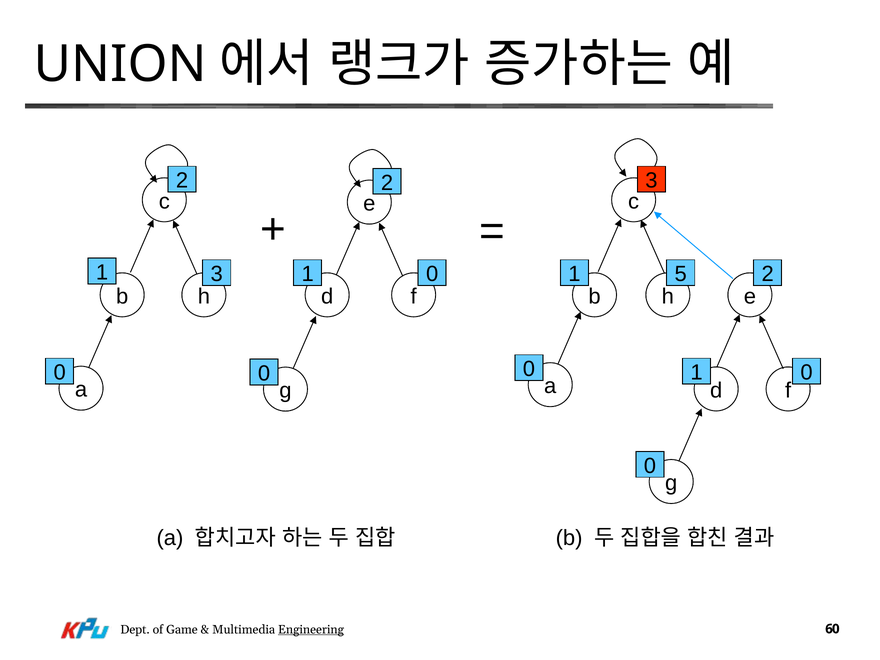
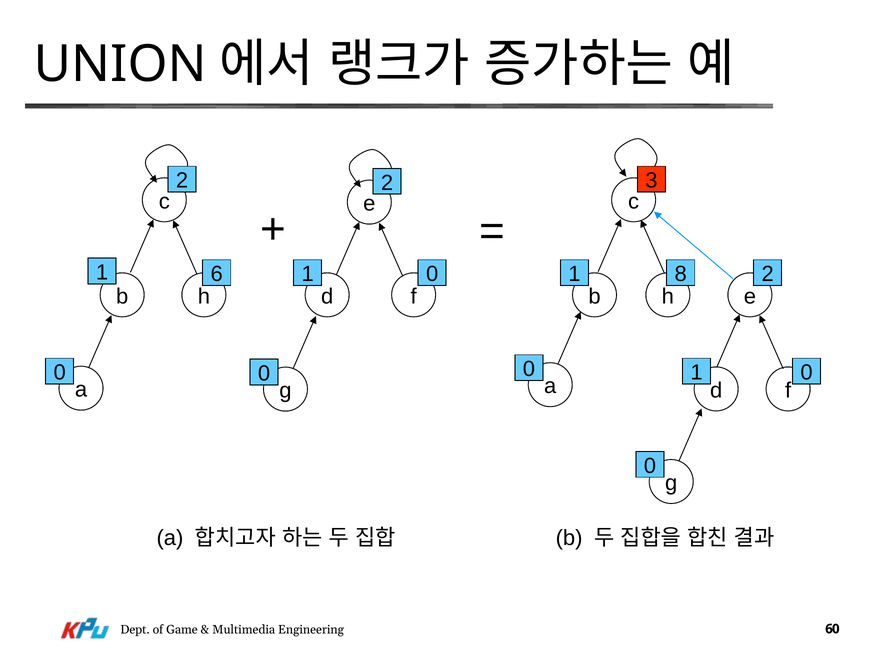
1 3: 3 -> 6
5: 5 -> 8
Engineering underline: present -> none
